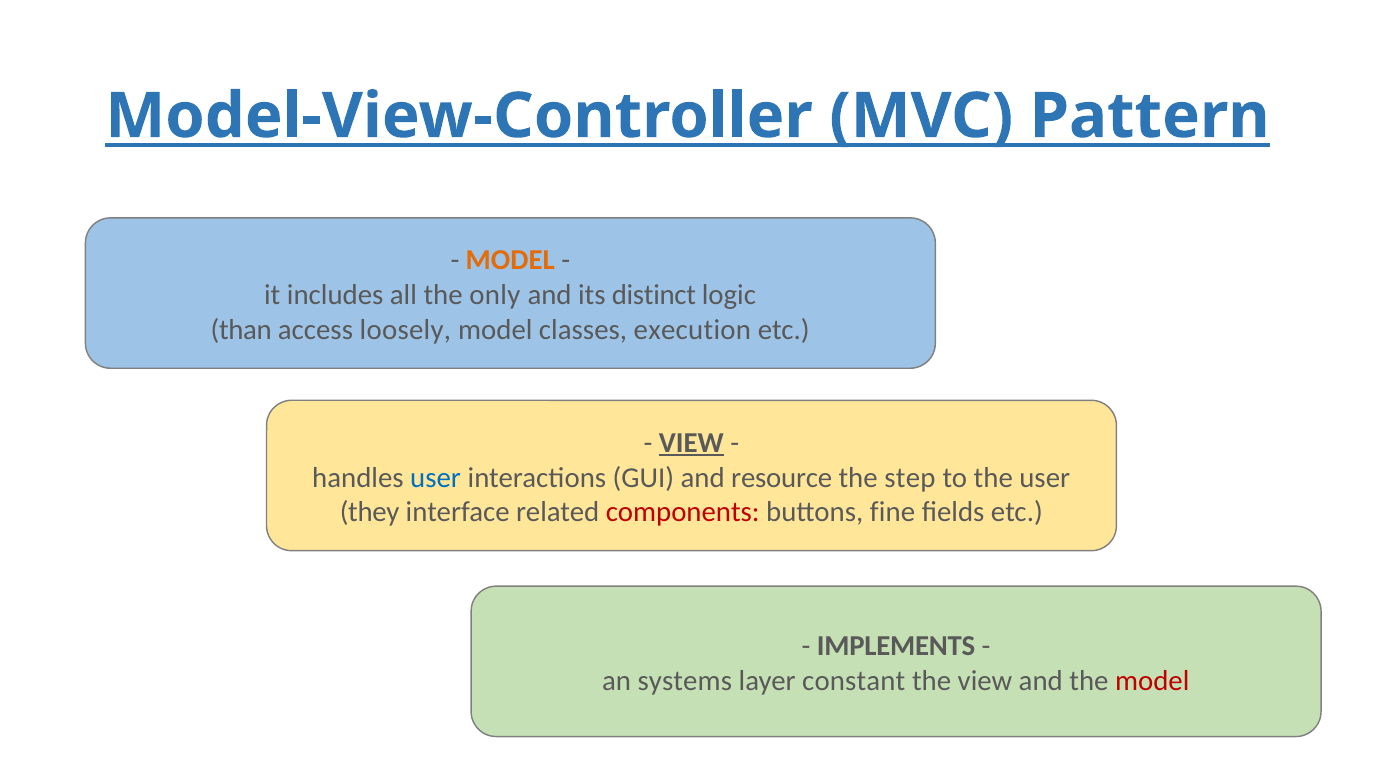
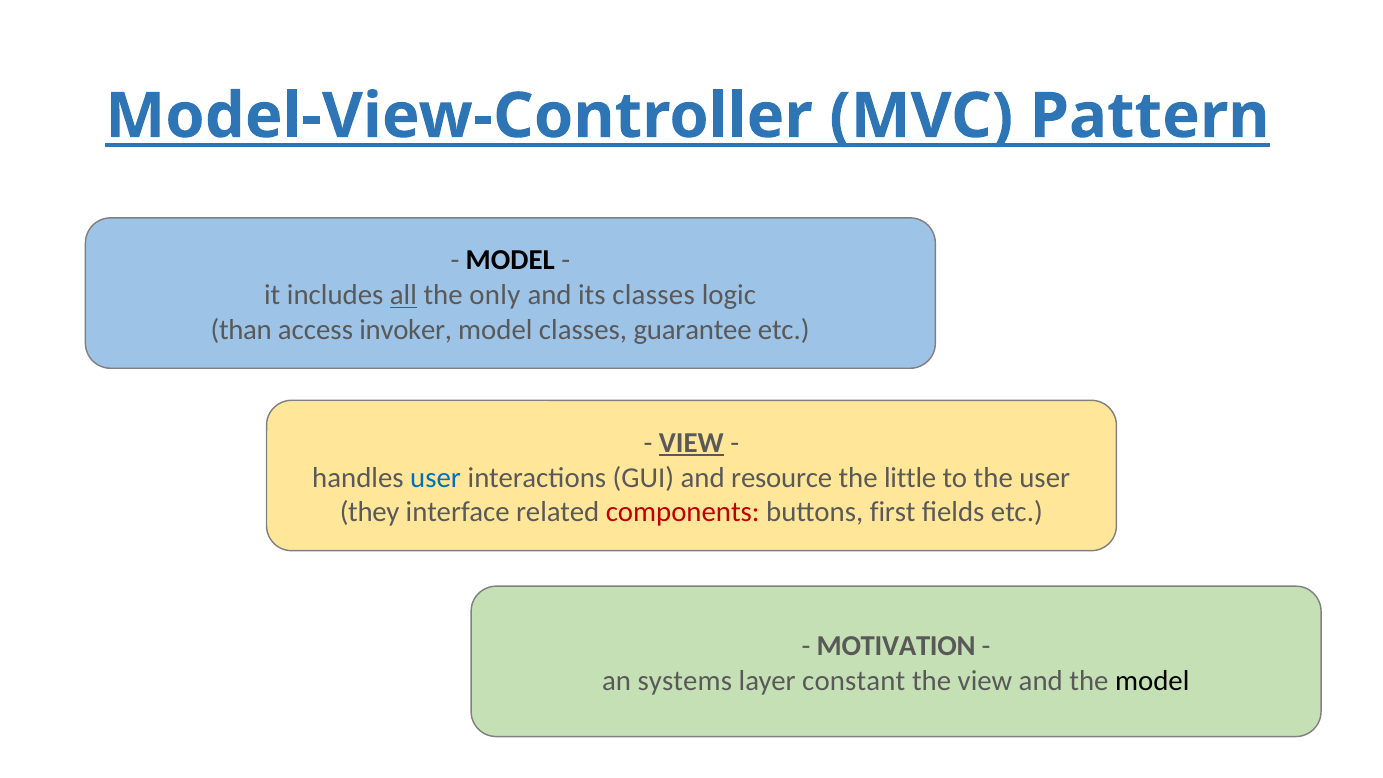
MODEL at (510, 260) colour: orange -> black
all underline: none -> present
its distinct: distinct -> classes
loosely: loosely -> invoker
execution: execution -> guarantee
step: step -> little
fine: fine -> first
IMPLEMENTS: IMPLEMENTS -> MOTIVATION
model at (1152, 681) colour: red -> black
